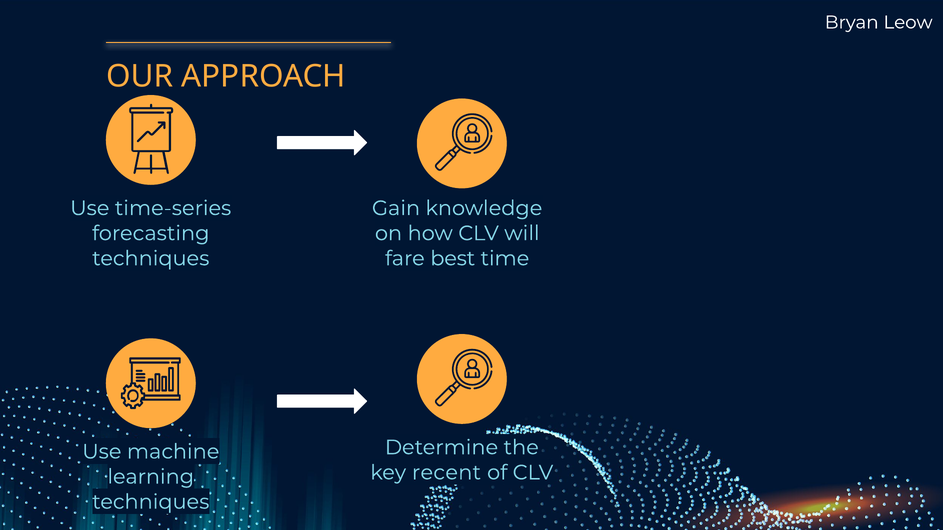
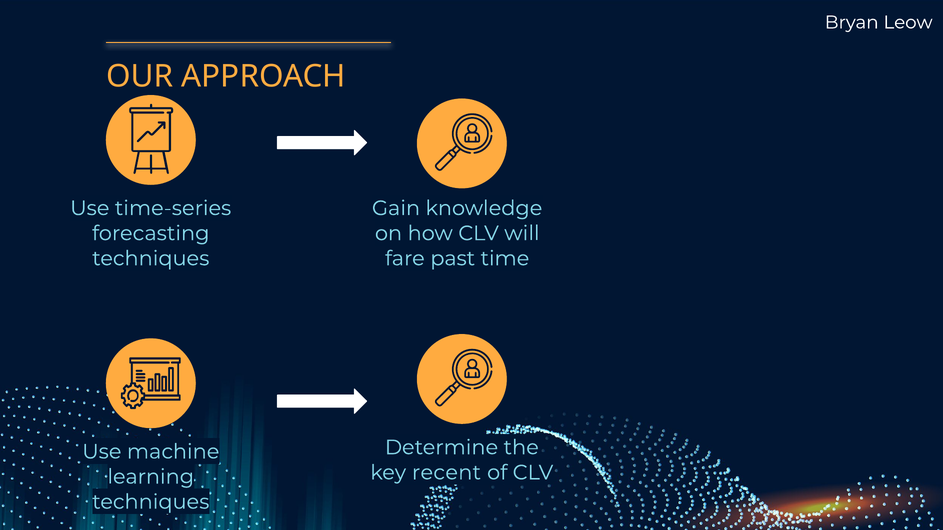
best: best -> past
